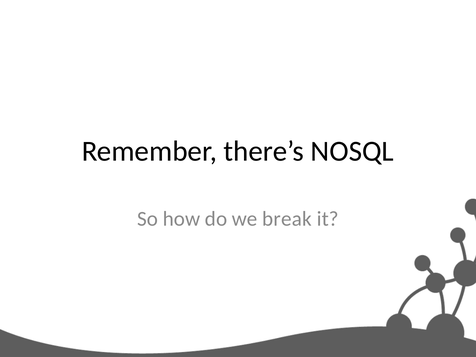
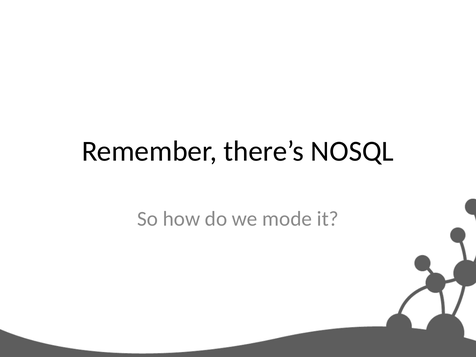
break: break -> mode
